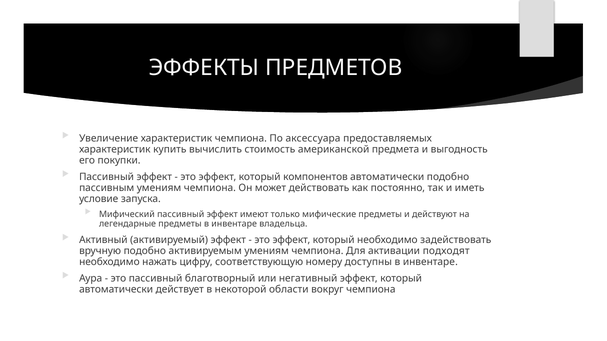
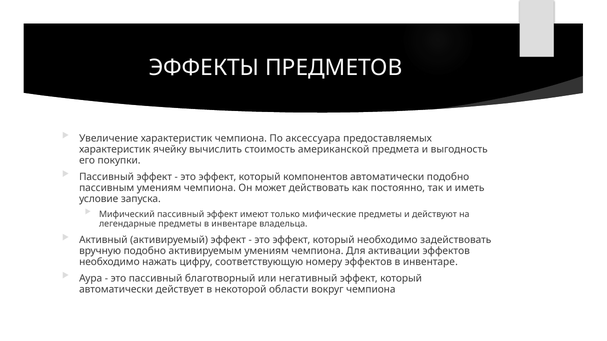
купить: купить -> ячейку
активации подходят: подходят -> эффектов
номеру доступны: доступны -> эффектов
